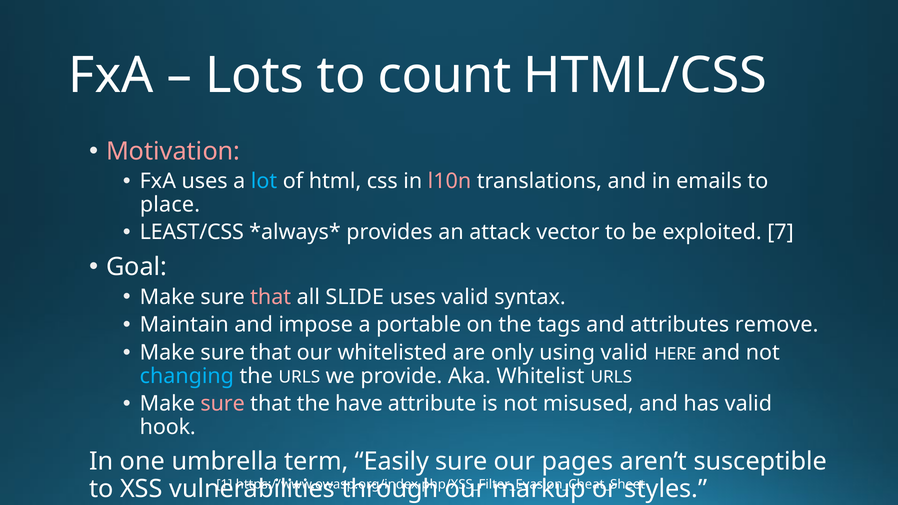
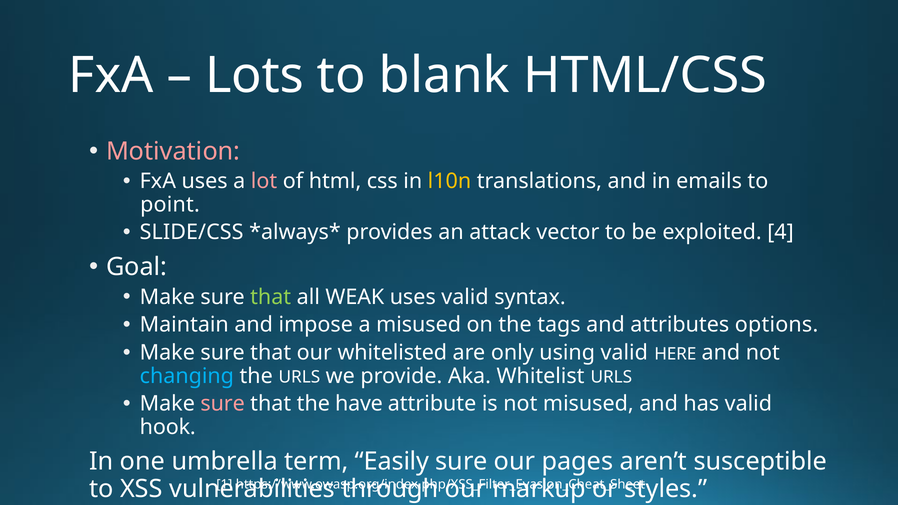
count: count -> blank
lot colour: light blue -> pink
l10n colour: pink -> yellow
place: place -> point
LEAST/CSS: LEAST/CSS -> SLIDE/CSS
7: 7 -> 4
that at (271, 297) colour: pink -> light green
SLIDE: SLIDE -> WEAK
a portable: portable -> misused
remove: remove -> options
